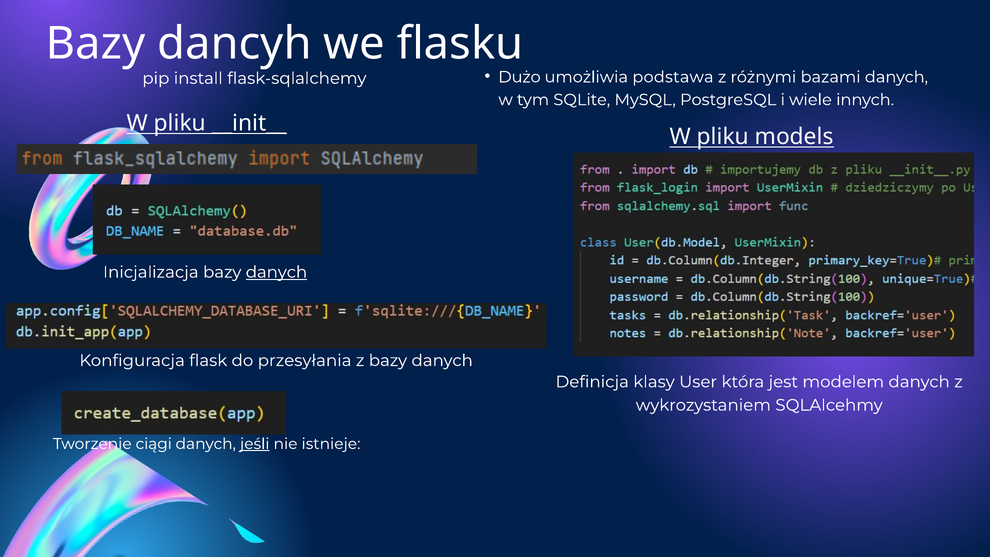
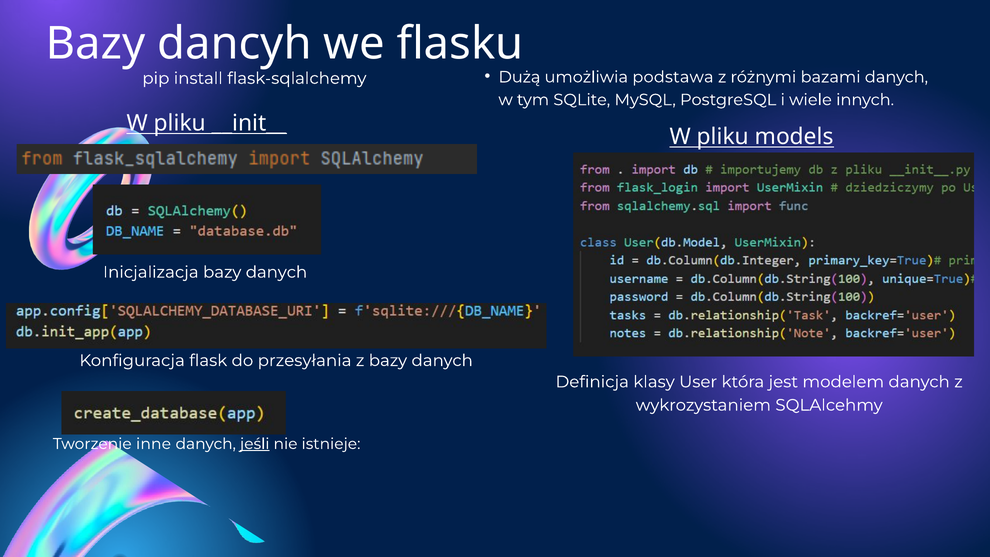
Dużo: Dużo -> Dużą
danych at (276, 272) underline: present -> none
ciągi: ciągi -> inne
